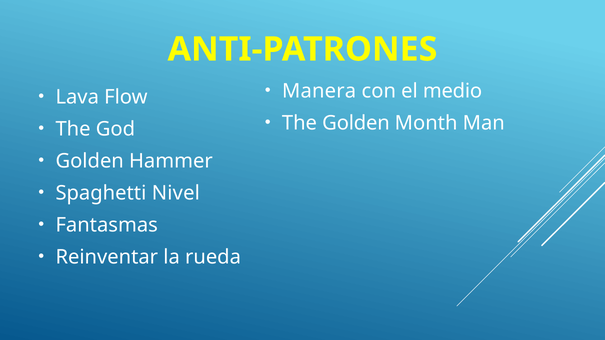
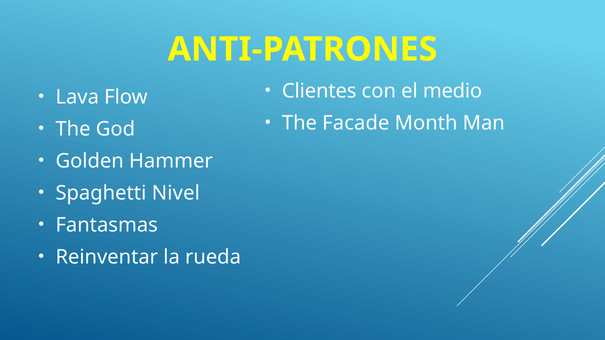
Manera: Manera -> Clientes
The Golden: Golden -> Facade
